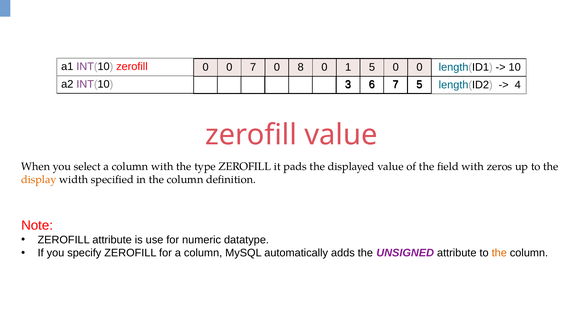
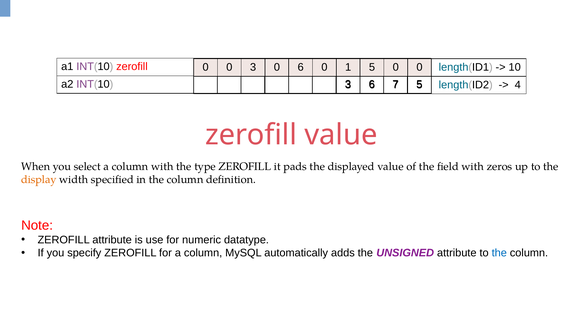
0 7: 7 -> 3
0 8: 8 -> 6
the at (499, 253) colour: orange -> blue
